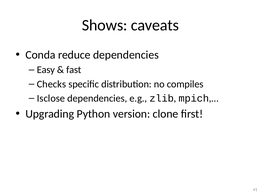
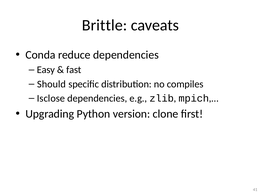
Shows: Shows -> Brittle
Checks: Checks -> Should
